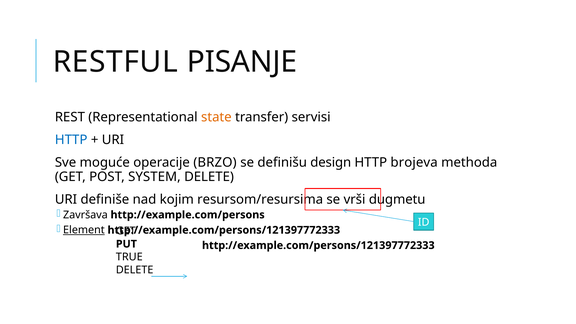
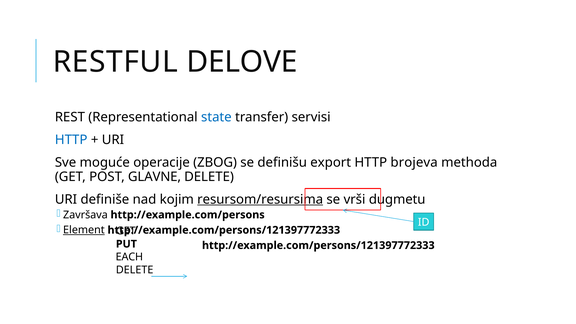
PISANJE: PISANJE -> DELOVE
state colour: orange -> blue
BRZO: BRZO -> ZBOG
design: design -> export
SYSTEM: SYSTEM -> GLAVNE
resursom/resursima underline: none -> present
TRUE: TRUE -> EACH
